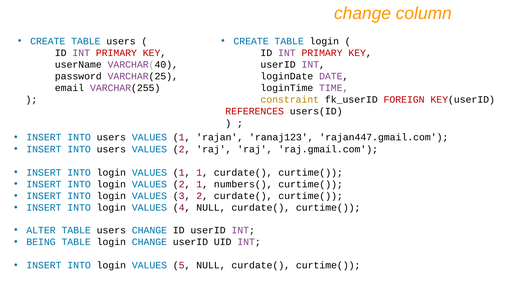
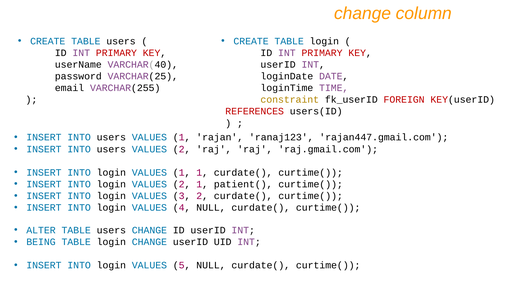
numbers(: numbers( -> patient(
